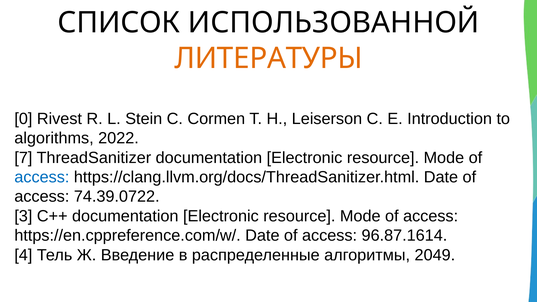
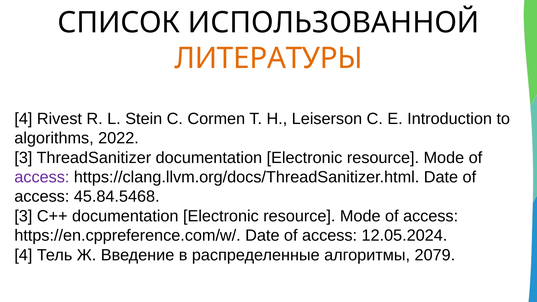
0 at (23, 119): 0 -> 4
7 at (23, 158): 7 -> 3
access at (42, 177) colour: blue -> purple
74.39.0722: 74.39.0722 -> 45.84.5468
96.87.1614: 96.87.1614 -> 12.05.2024
2049: 2049 -> 2079
